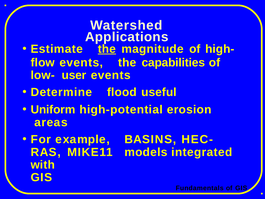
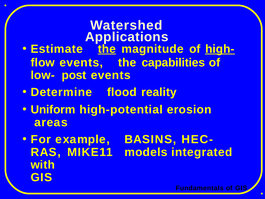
high- underline: none -> present
user: user -> post
useful: useful -> reality
